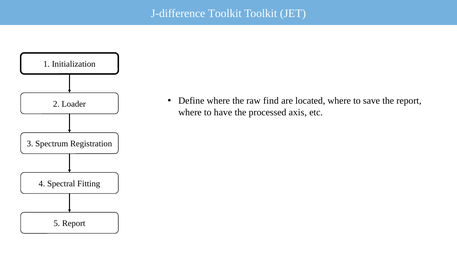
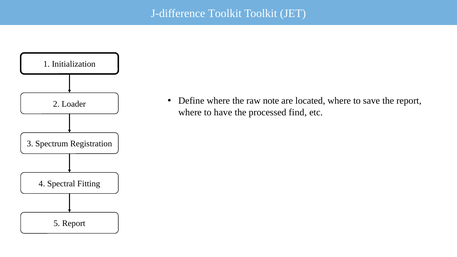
find: find -> note
axis: axis -> find
